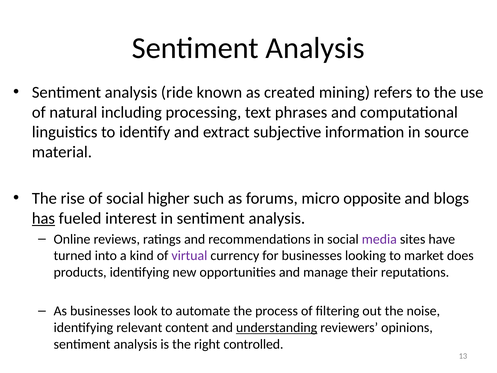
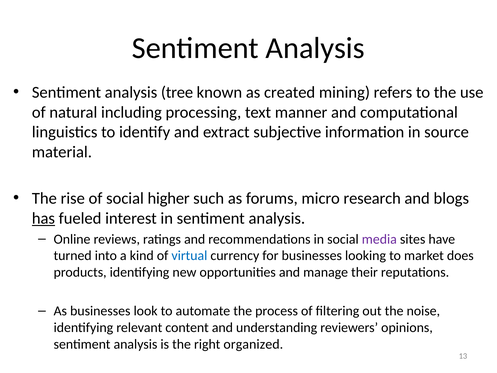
ride: ride -> tree
phrases: phrases -> manner
opposite: opposite -> research
virtual colour: purple -> blue
understanding underline: present -> none
controlled: controlled -> organized
